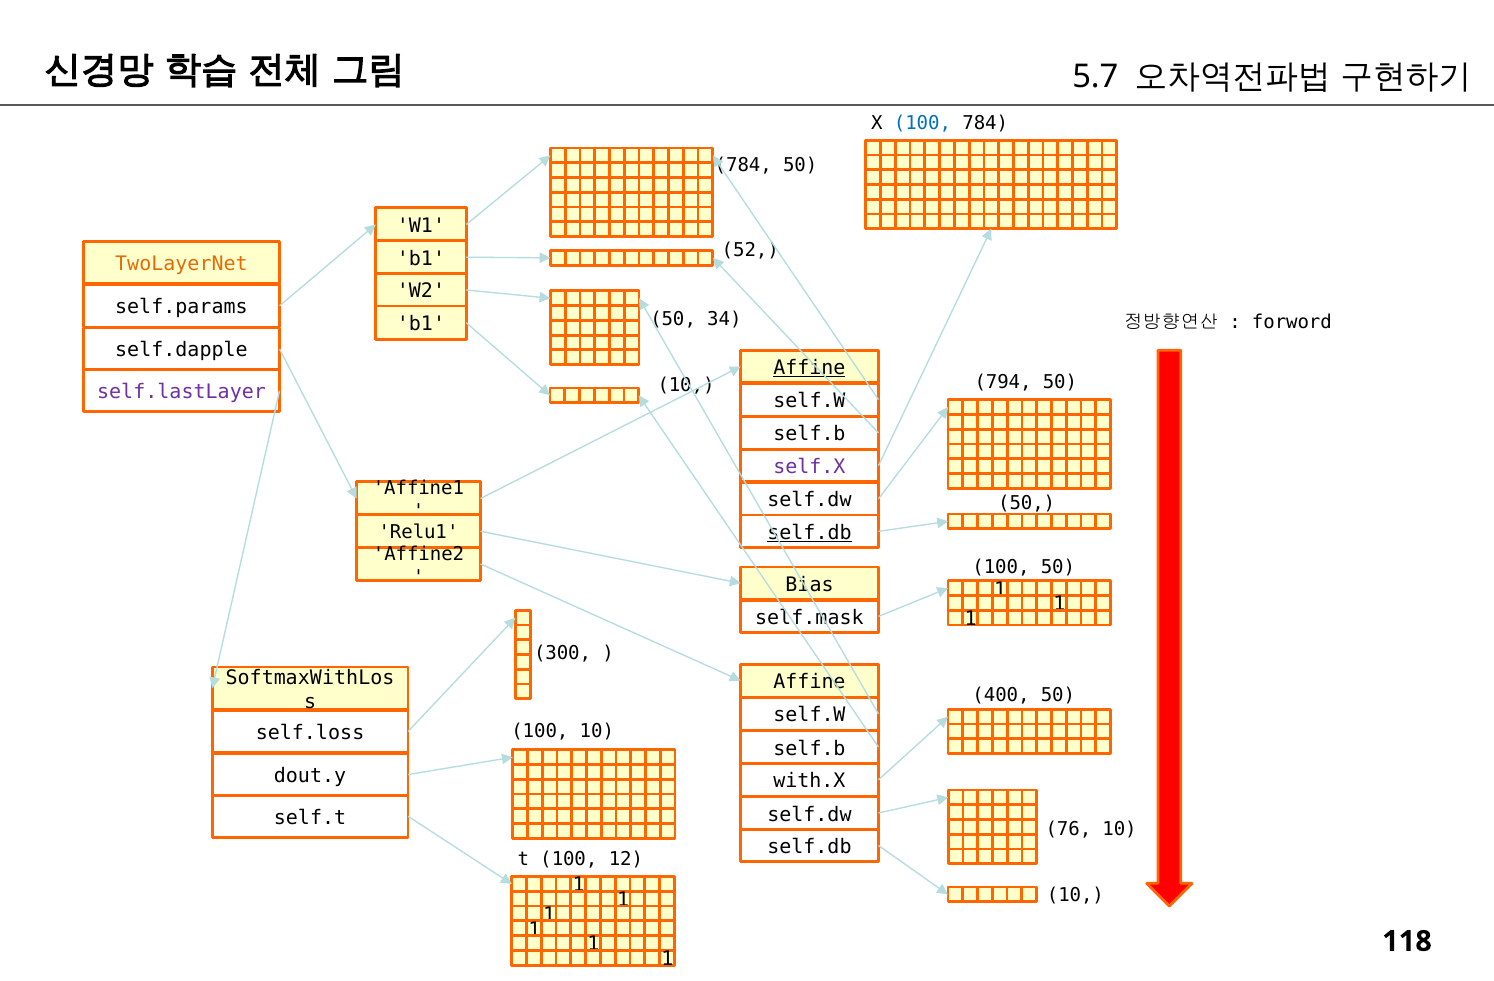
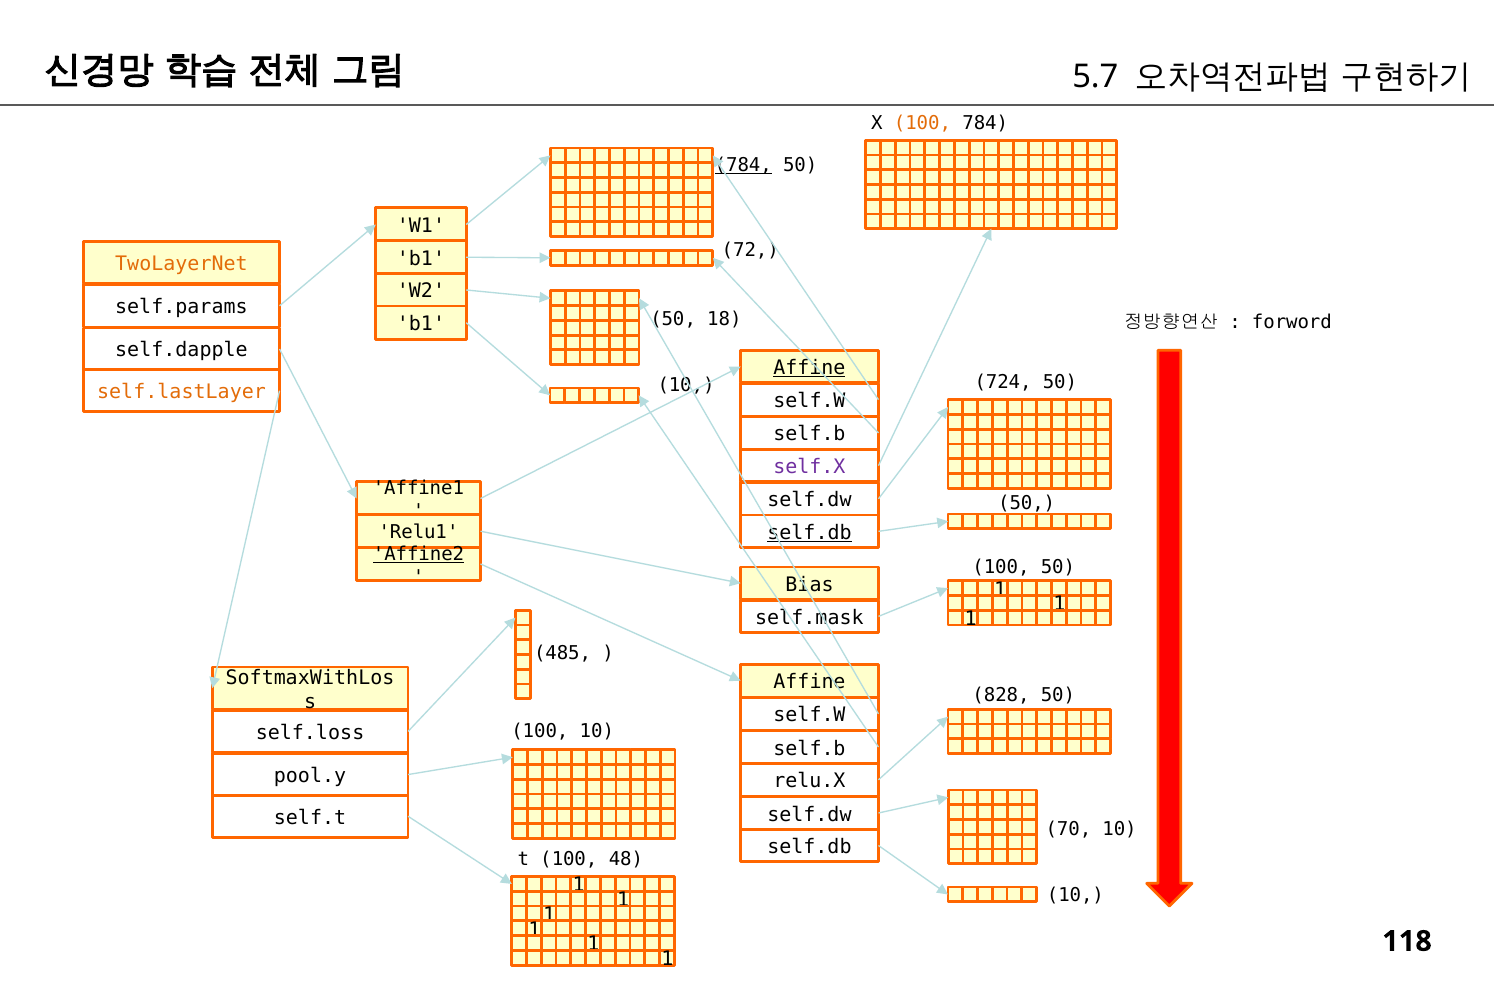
100 at (922, 123) colour: blue -> orange
784 at (743, 165) underline: none -> present
52: 52 -> 72
34: 34 -> 18
794: 794 -> 724
self.lastLayer colour: purple -> orange
Affine2 underline: none -> present
300: 300 -> 485
400: 400 -> 828
dout.y: dout.y -> pool.y
with.X: with.X -> relu.X
76: 76 -> 70
12: 12 -> 48
